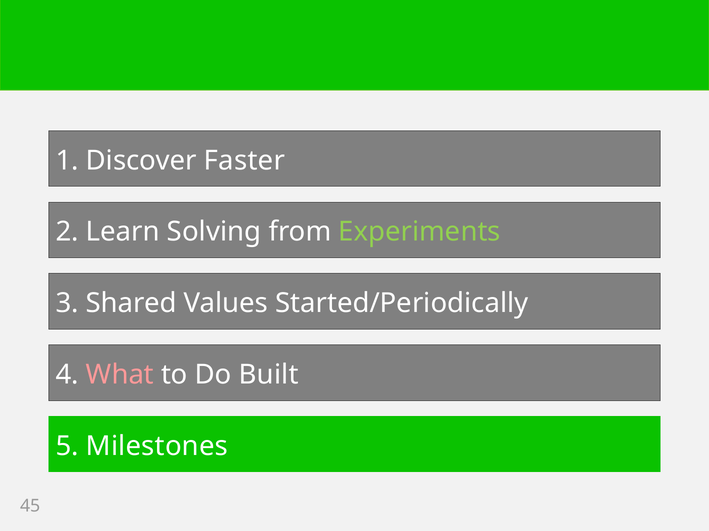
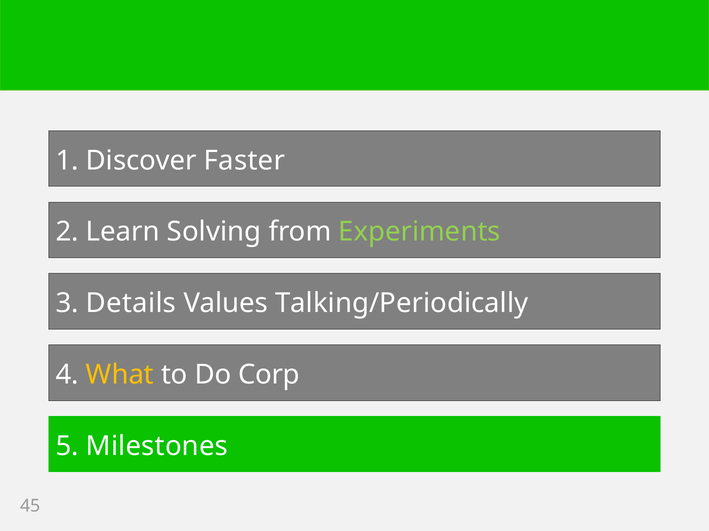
Shared: Shared -> Details
Started/Periodically: Started/Periodically -> Talking/Periodically
What colour: pink -> yellow
Built: Built -> Corp
